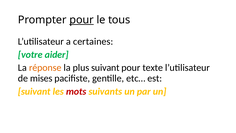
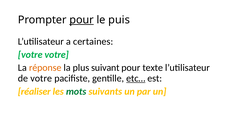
tous: tous -> puis
votre aider: aider -> votre
de mises: mises -> votre
etc… underline: none -> present
suivant at (34, 91): suivant -> réaliser
mots colour: red -> green
